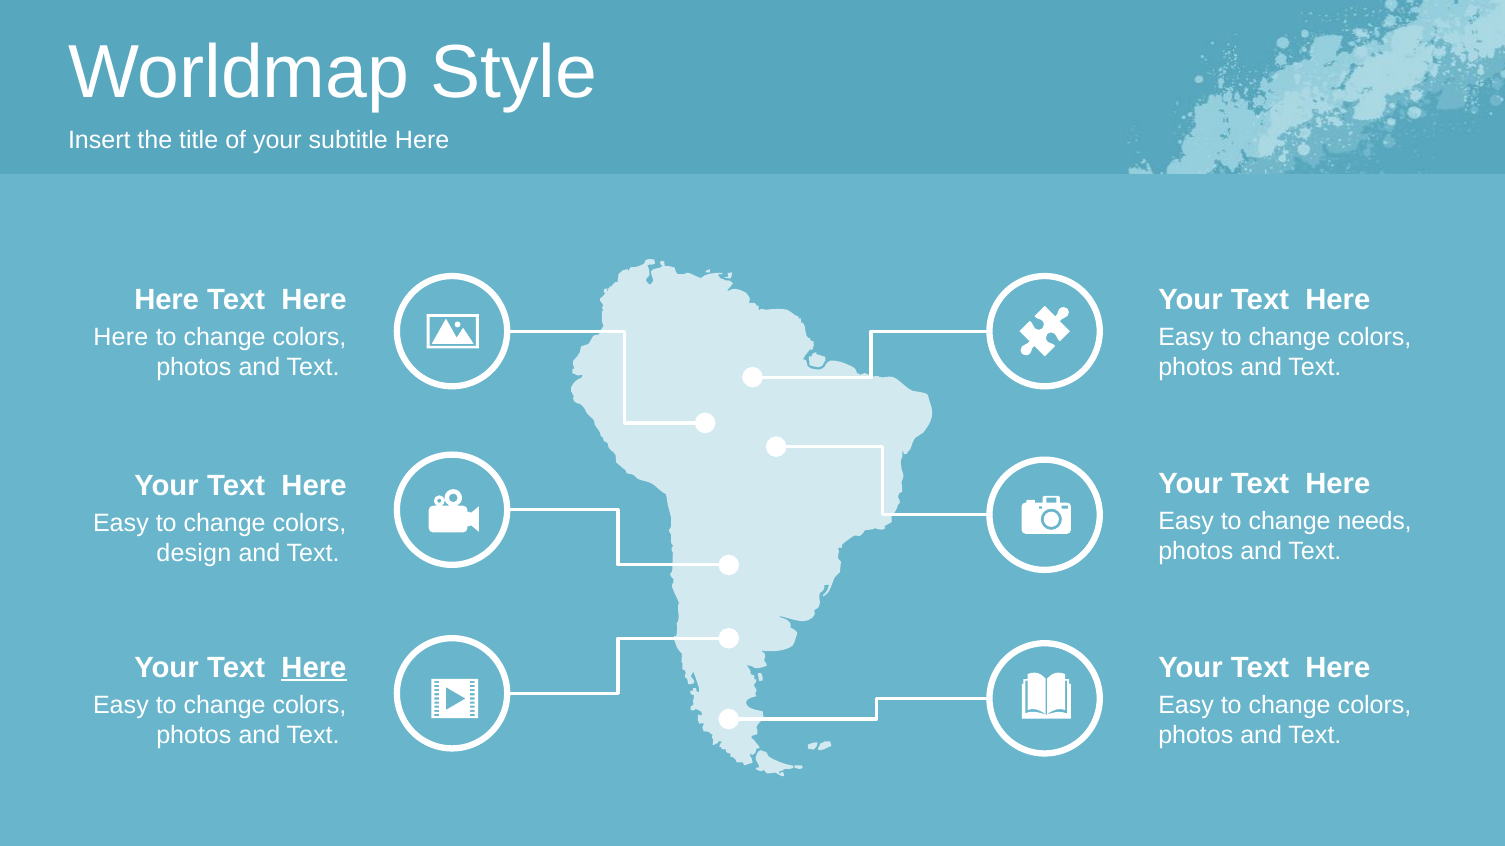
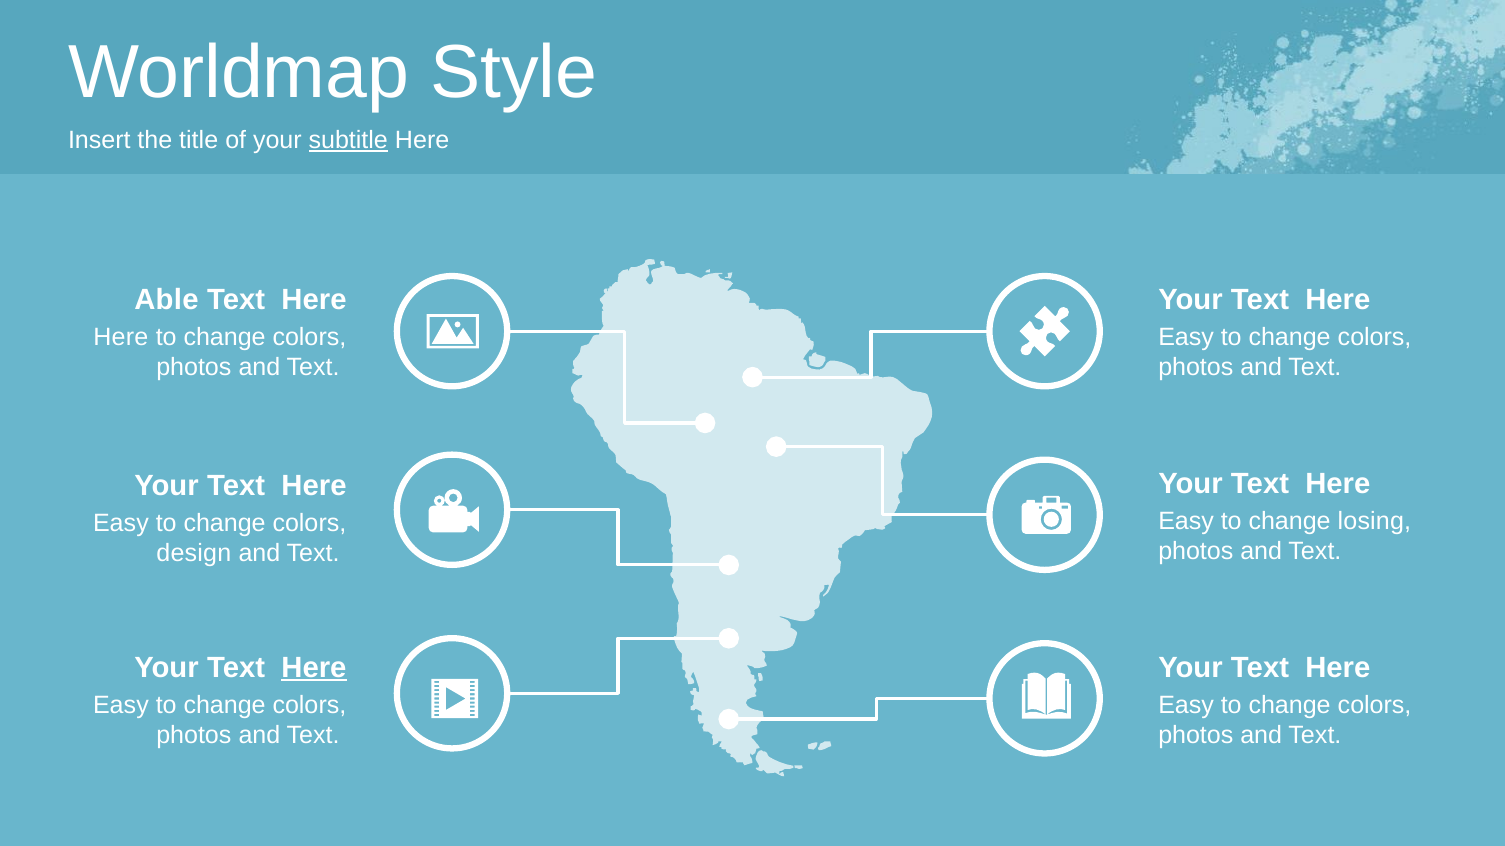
subtitle underline: none -> present
Here at (167, 301): Here -> Able
needs: needs -> losing
